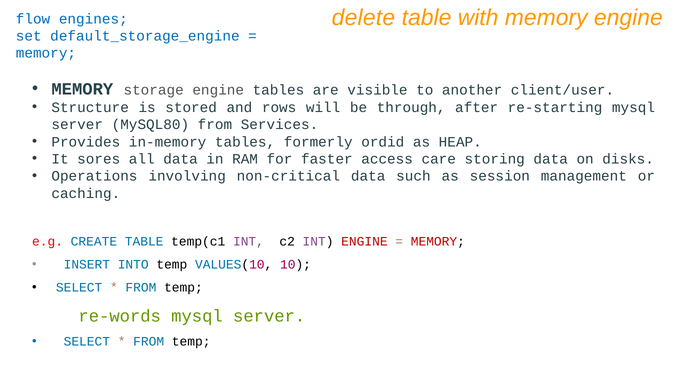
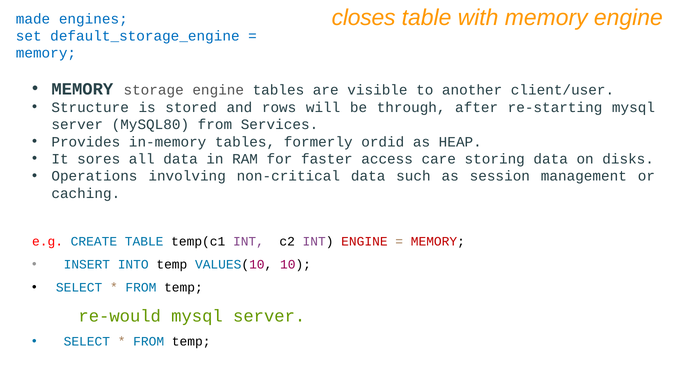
delete: delete -> closes
flow: flow -> made
re-words: re-words -> re-would
